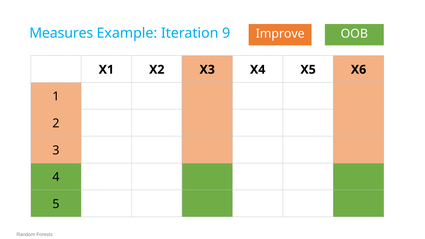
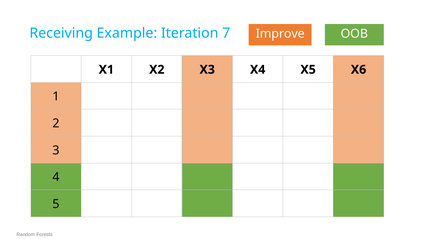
Measures: Measures -> Receiving
9: 9 -> 7
